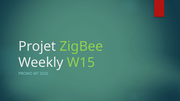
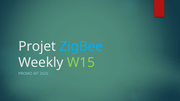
ZigBee colour: light green -> light blue
